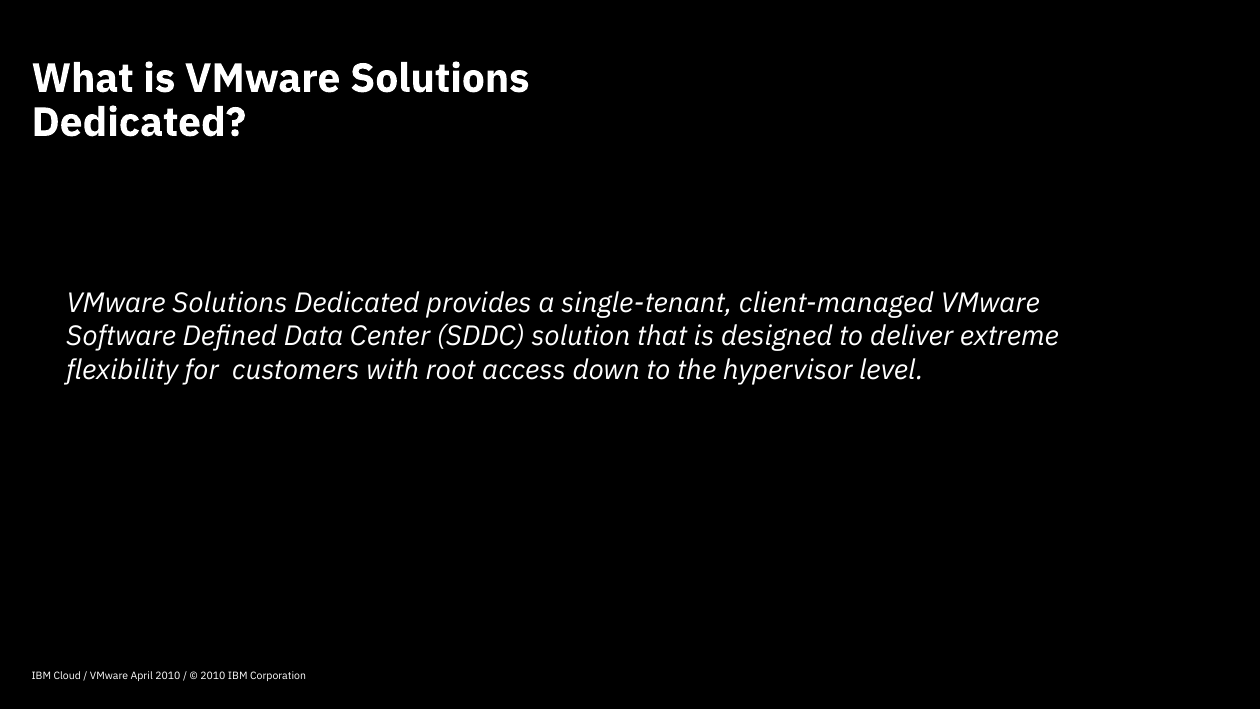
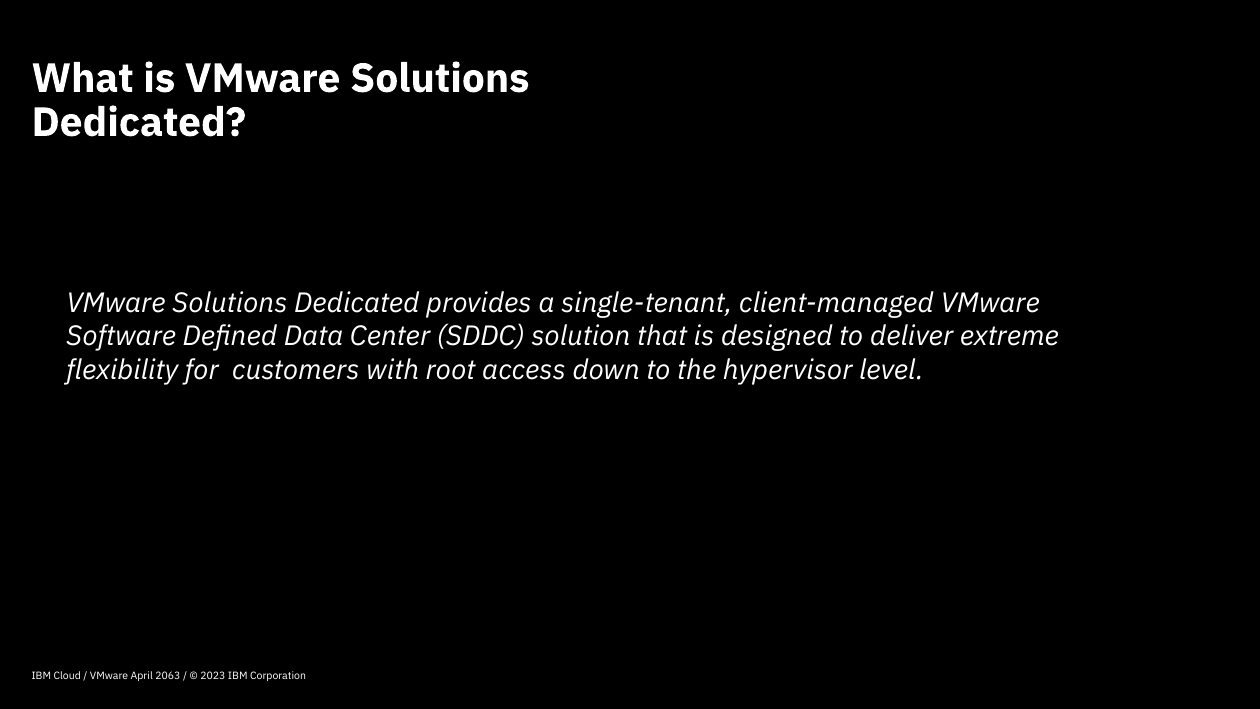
April 2010: 2010 -> 2063
2010 at (213, 675): 2010 -> 2023
